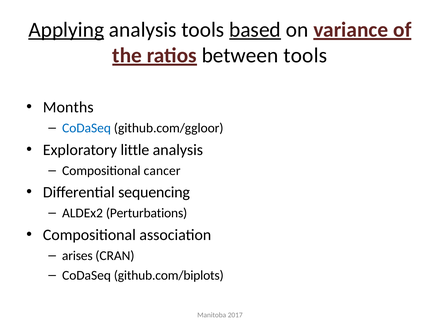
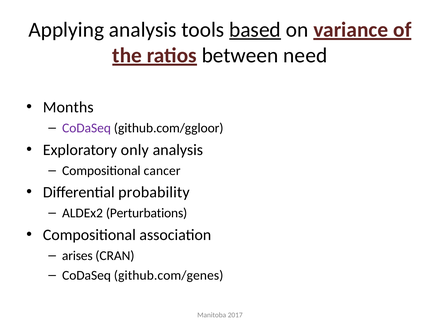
Applying underline: present -> none
between tools: tools -> need
CoDaSeq at (87, 128) colour: blue -> purple
little: little -> only
sequencing: sequencing -> probability
github.com/biplots: github.com/biplots -> github.com/genes
